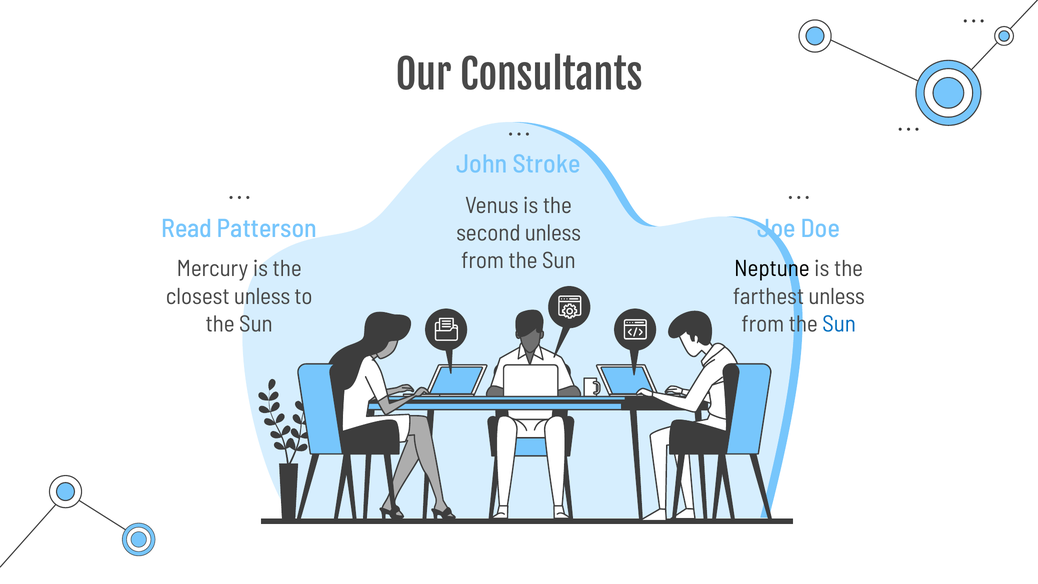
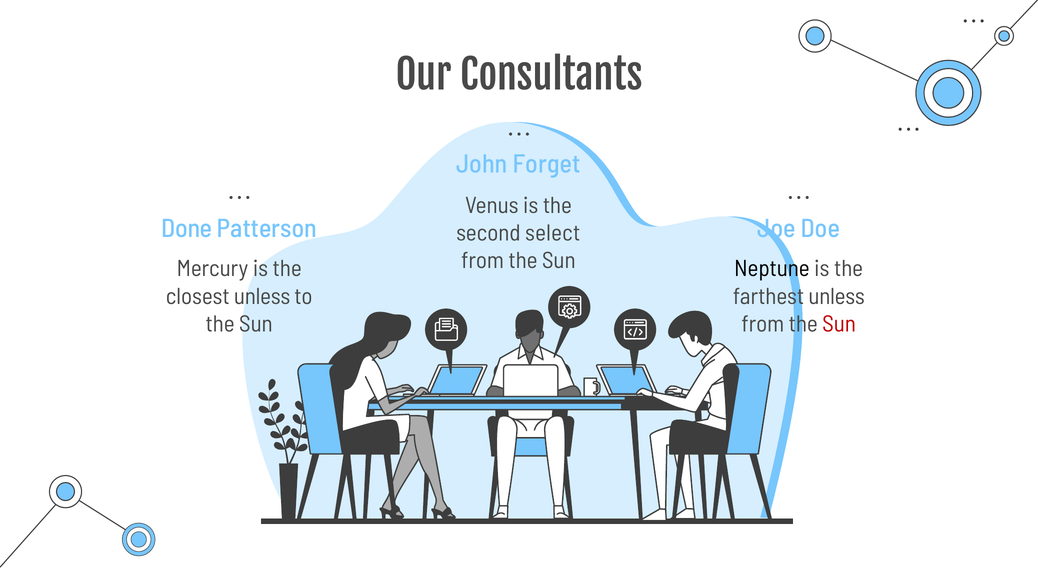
Stroke: Stroke -> Forget
Read: Read -> Done
second unless: unless -> select
Sun at (839, 324) colour: blue -> red
